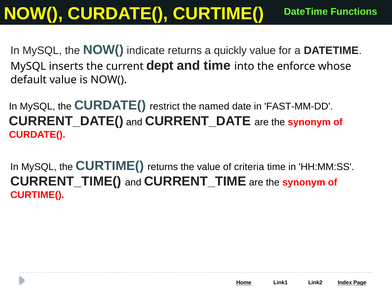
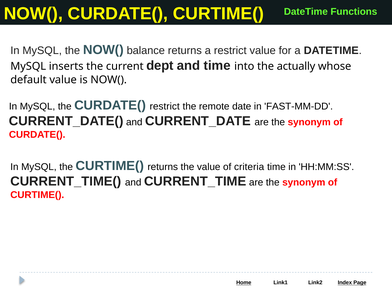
indicate: indicate -> balance
a quickly: quickly -> restrict
enforce: enforce -> actually
named: named -> remote
